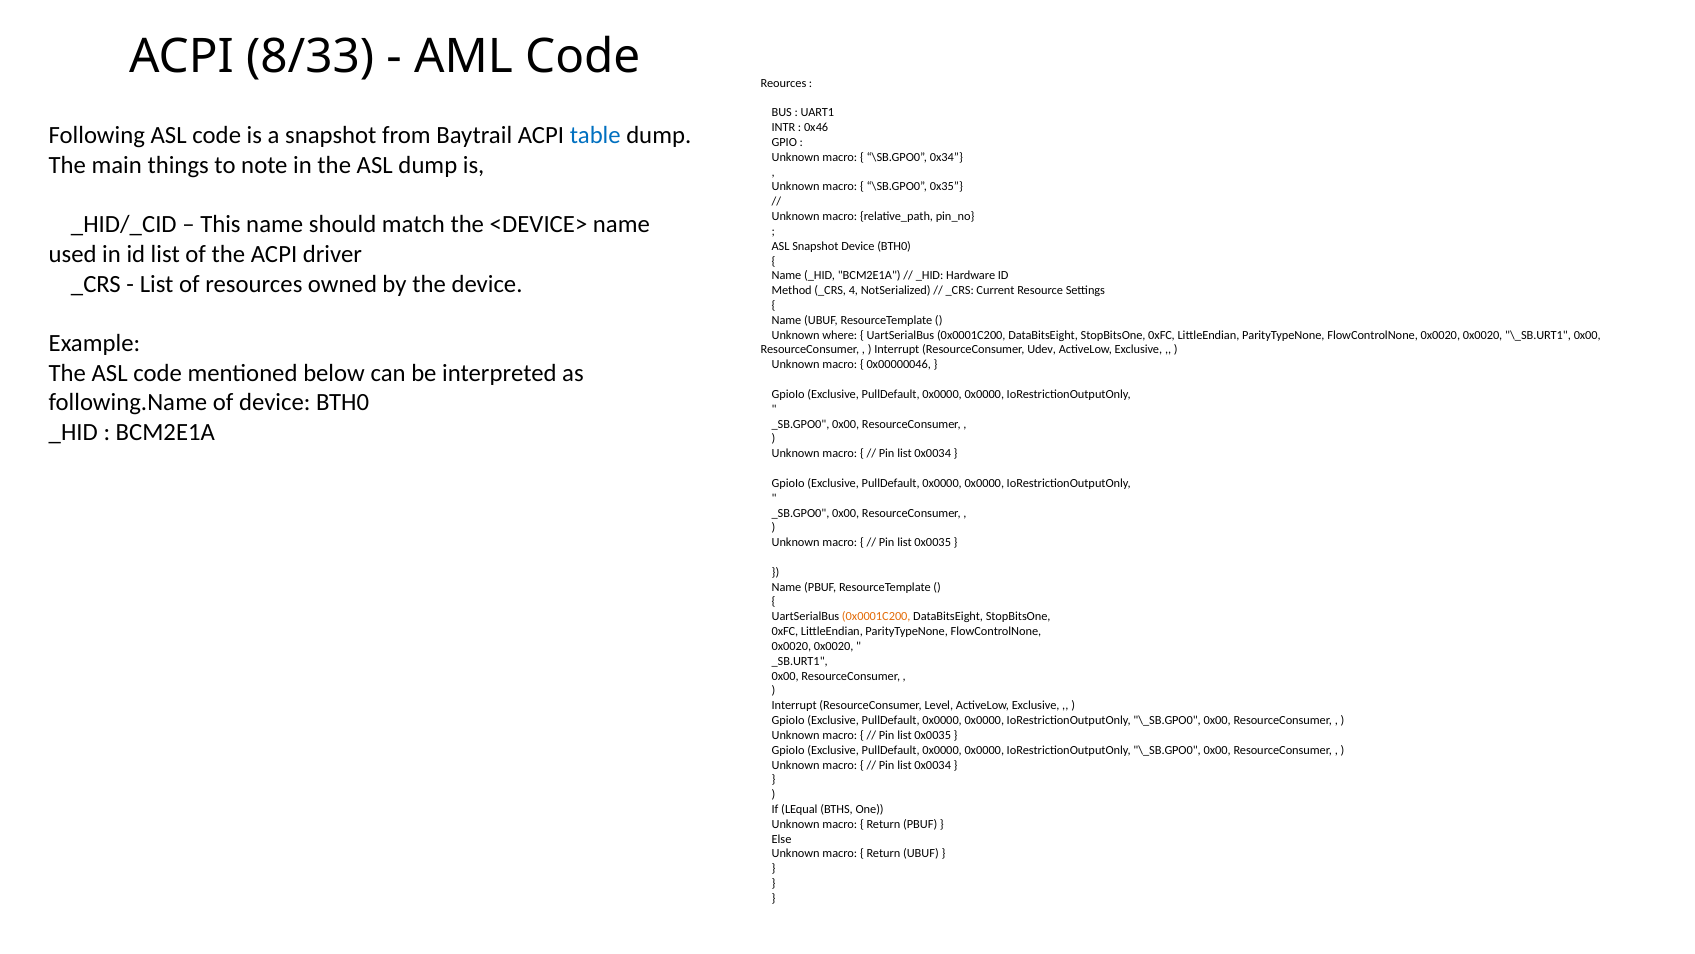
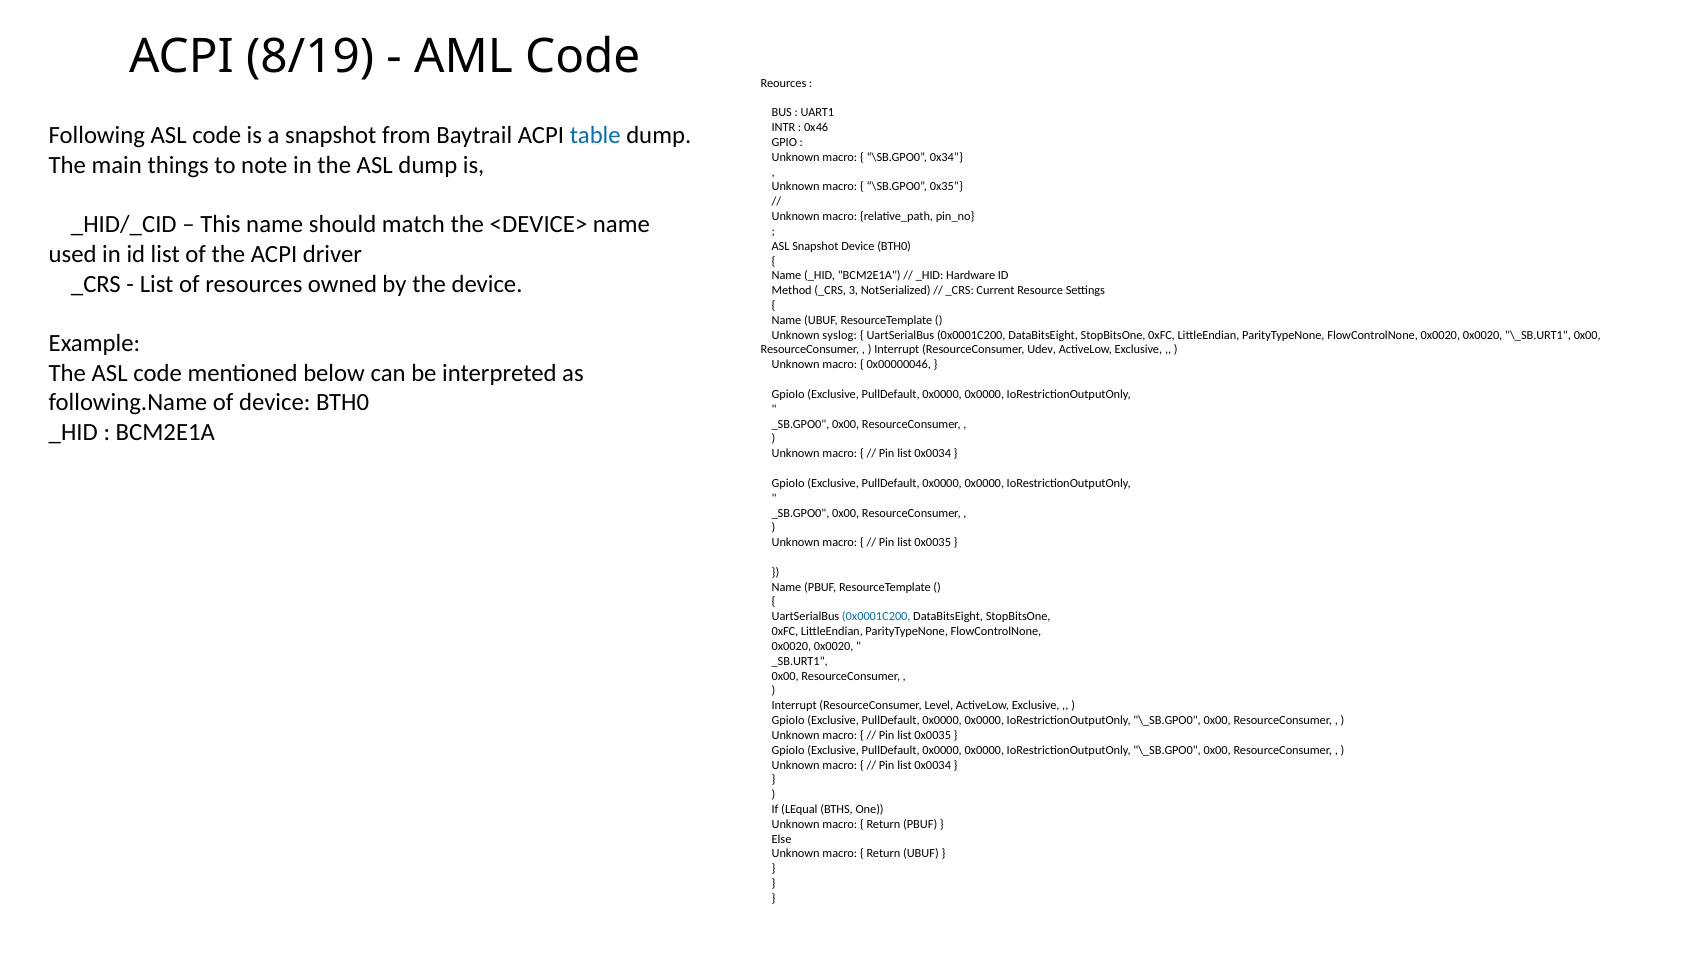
8/33: 8/33 -> 8/19
4: 4 -> 3
where: where -> syslog
0x0001C200 at (876, 616) colour: orange -> blue
